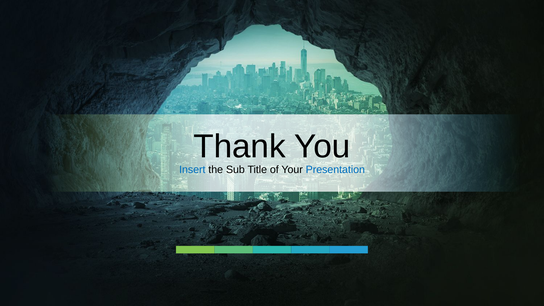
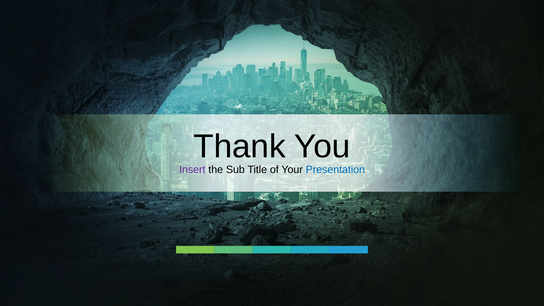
Insert colour: blue -> purple
